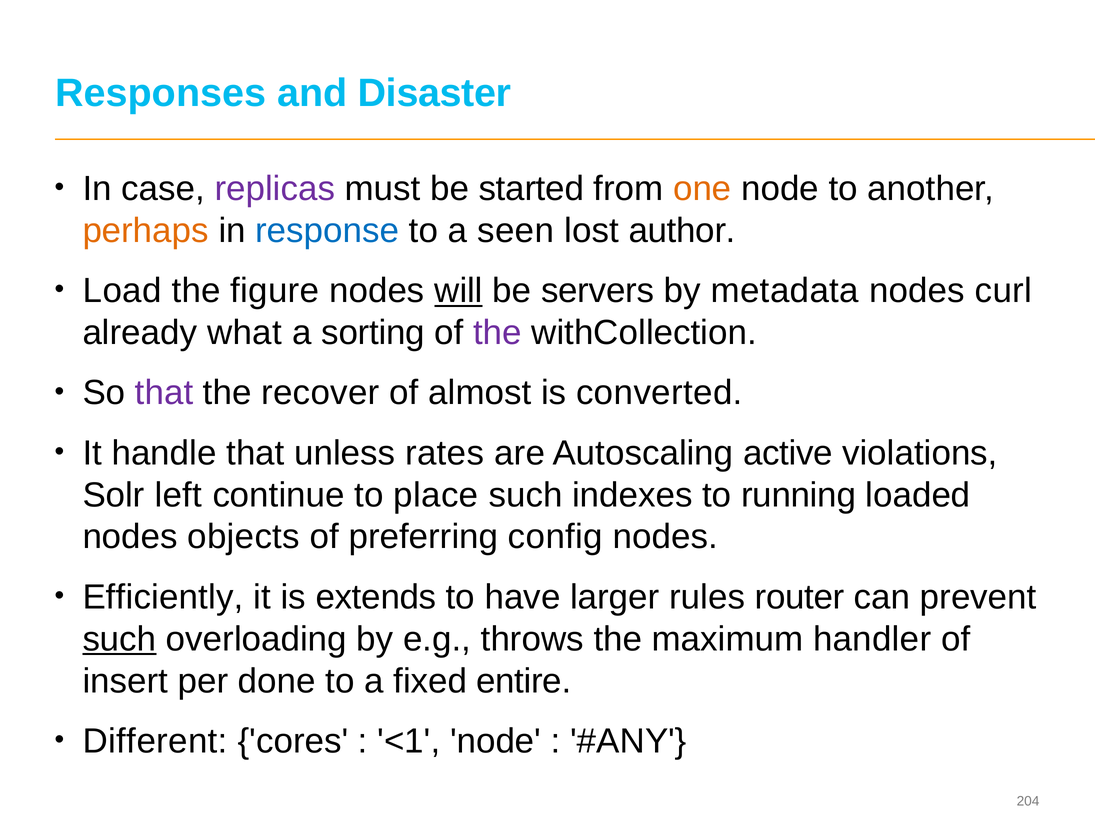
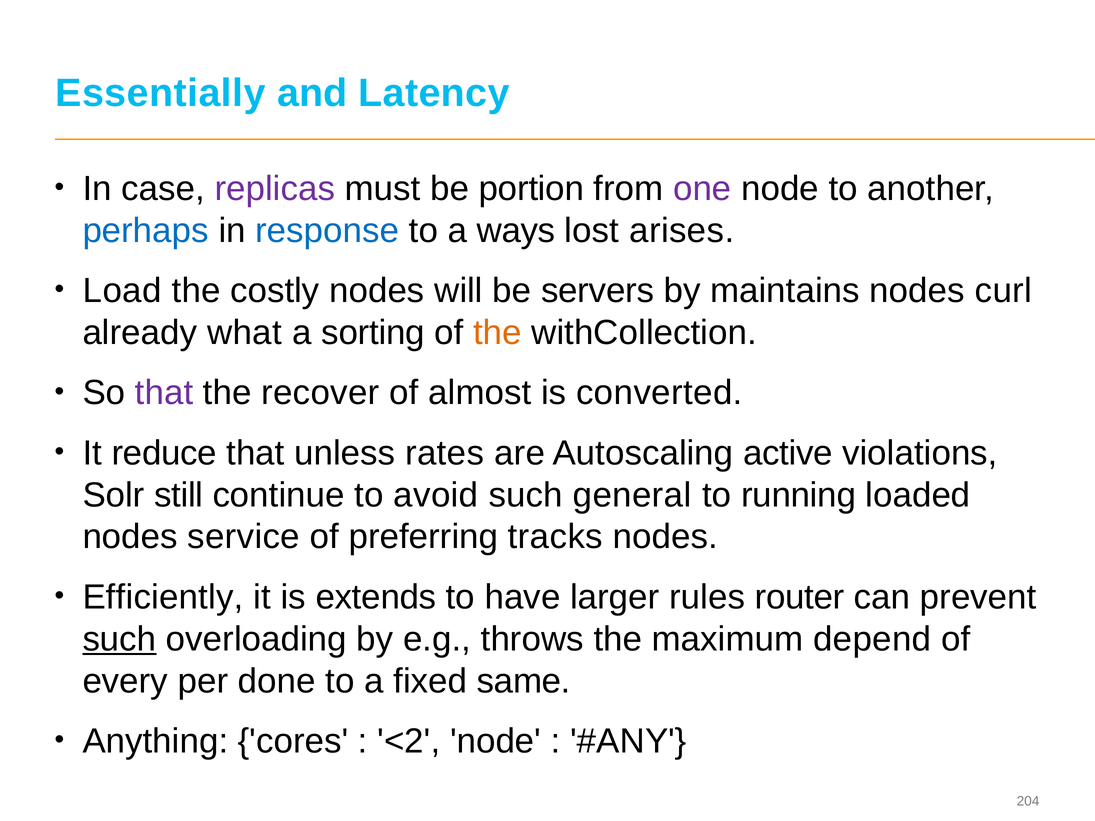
Responses: Responses -> Essentially
Disaster: Disaster -> Latency
started: started -> portion
one colour: orange -> purple
perhaps colour: orange -> blue
seen: seen -> ways
author: author -> arises
figure: figure -> costly
will underline: present -> none
metadata: metadata -> maintains
the at (497, 333) colour: purple -> orange
handle: handle -> reduce
left: left -> still
place: place -> avoid
indexes: indexes -> general
objects: objects -> service
config: config -> tracks
handler: handler -> depend
insert: insert -> every
entire: entire -> same
Different: Different -> Anything
<1: <1 -> <2
